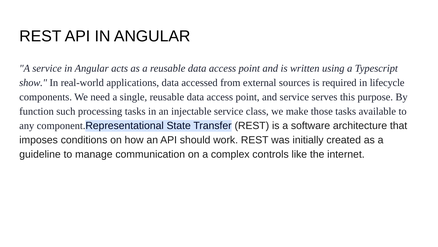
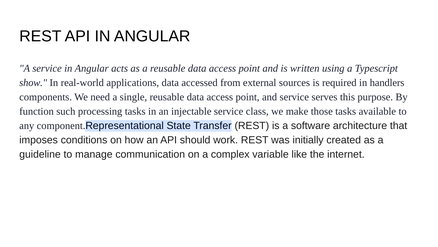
lifecycle: lifecycle -> handlers
controls: controls -> variable
